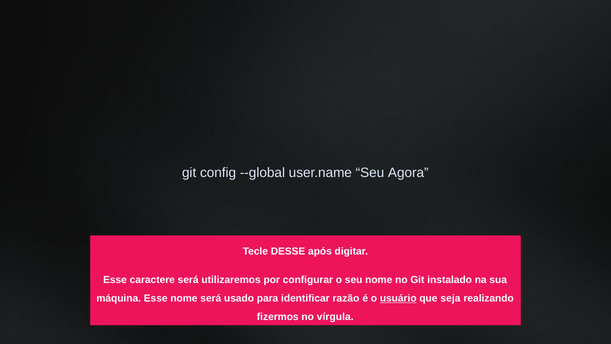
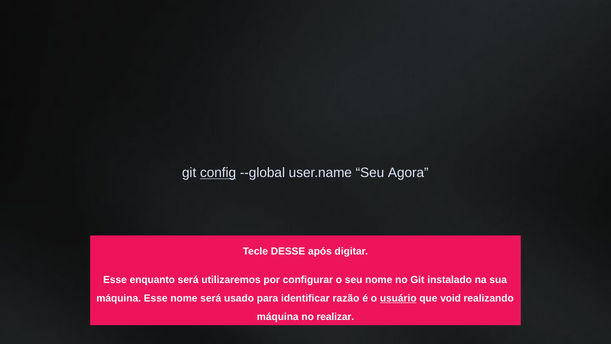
config underline: none -> present
caractere: caractere -> enquanto
seja: seja -> void
fizermos at (278, 316): fizermos -> máquina
vírgula: vírgula -> realizar
